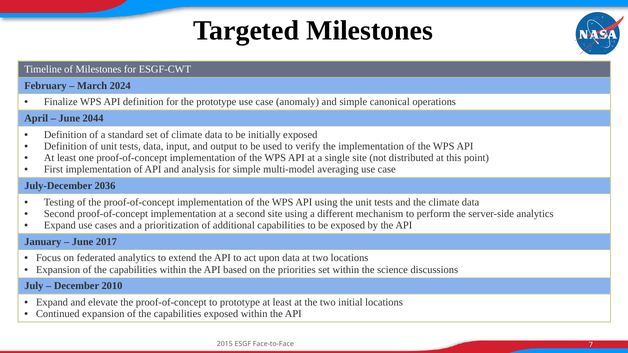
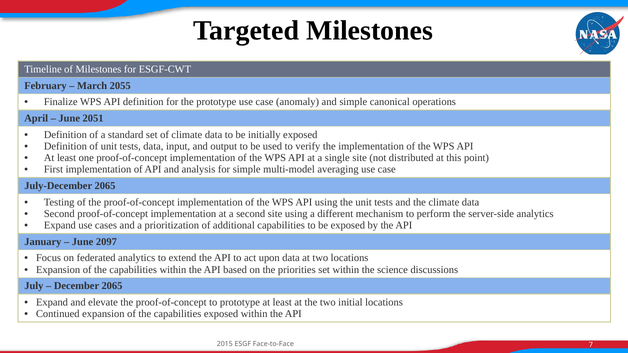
2024: 2024 -> 2055
2044: 2044 -> 2051
July-December 2036: 2036 -> 2065
2017: 2017 -> 2097
December 2010: 2010 -> 2065
